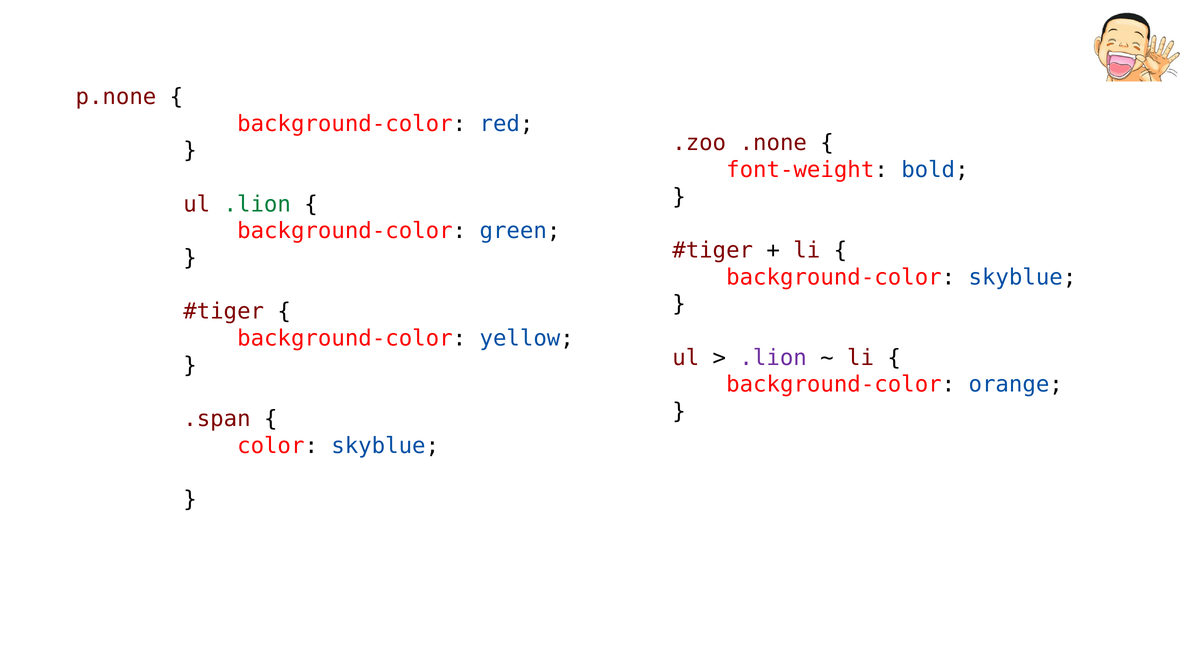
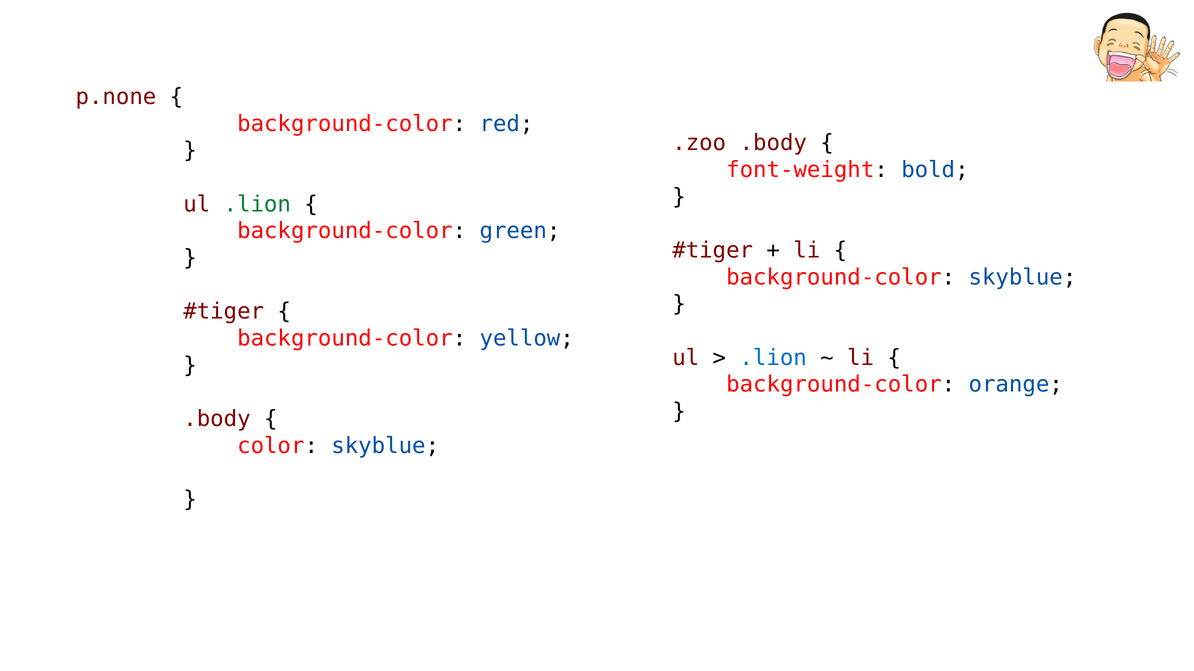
.zoo .none: .none -> .body
.lion at (773, 358) colour: purple -> blue
.span at (217, 419): .span -> .body
